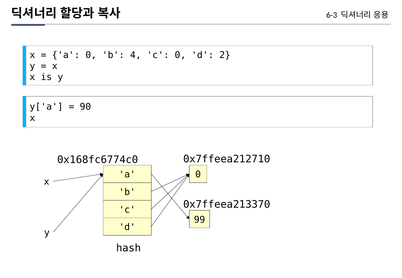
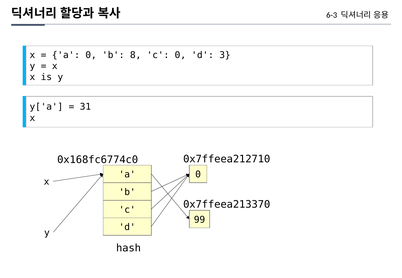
4: 4 -> 8
2: 2 -> 3
90: 90 -> 31
